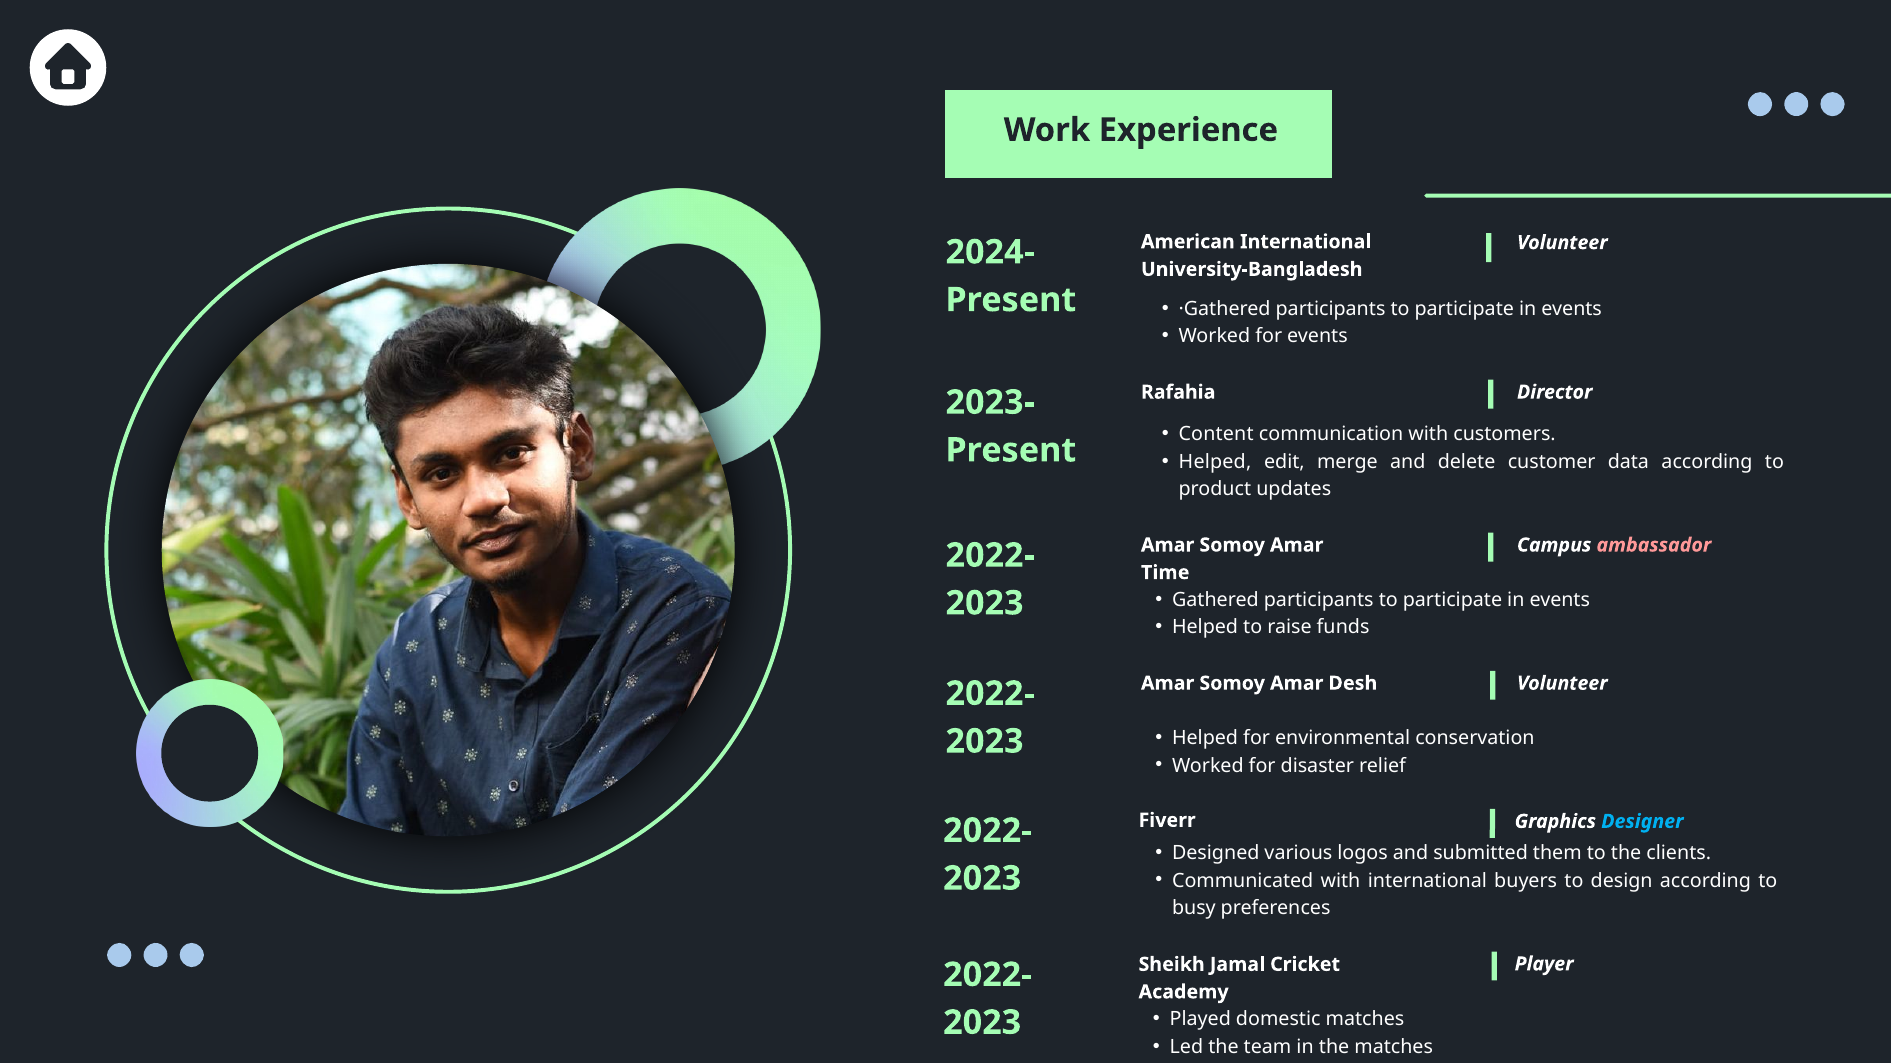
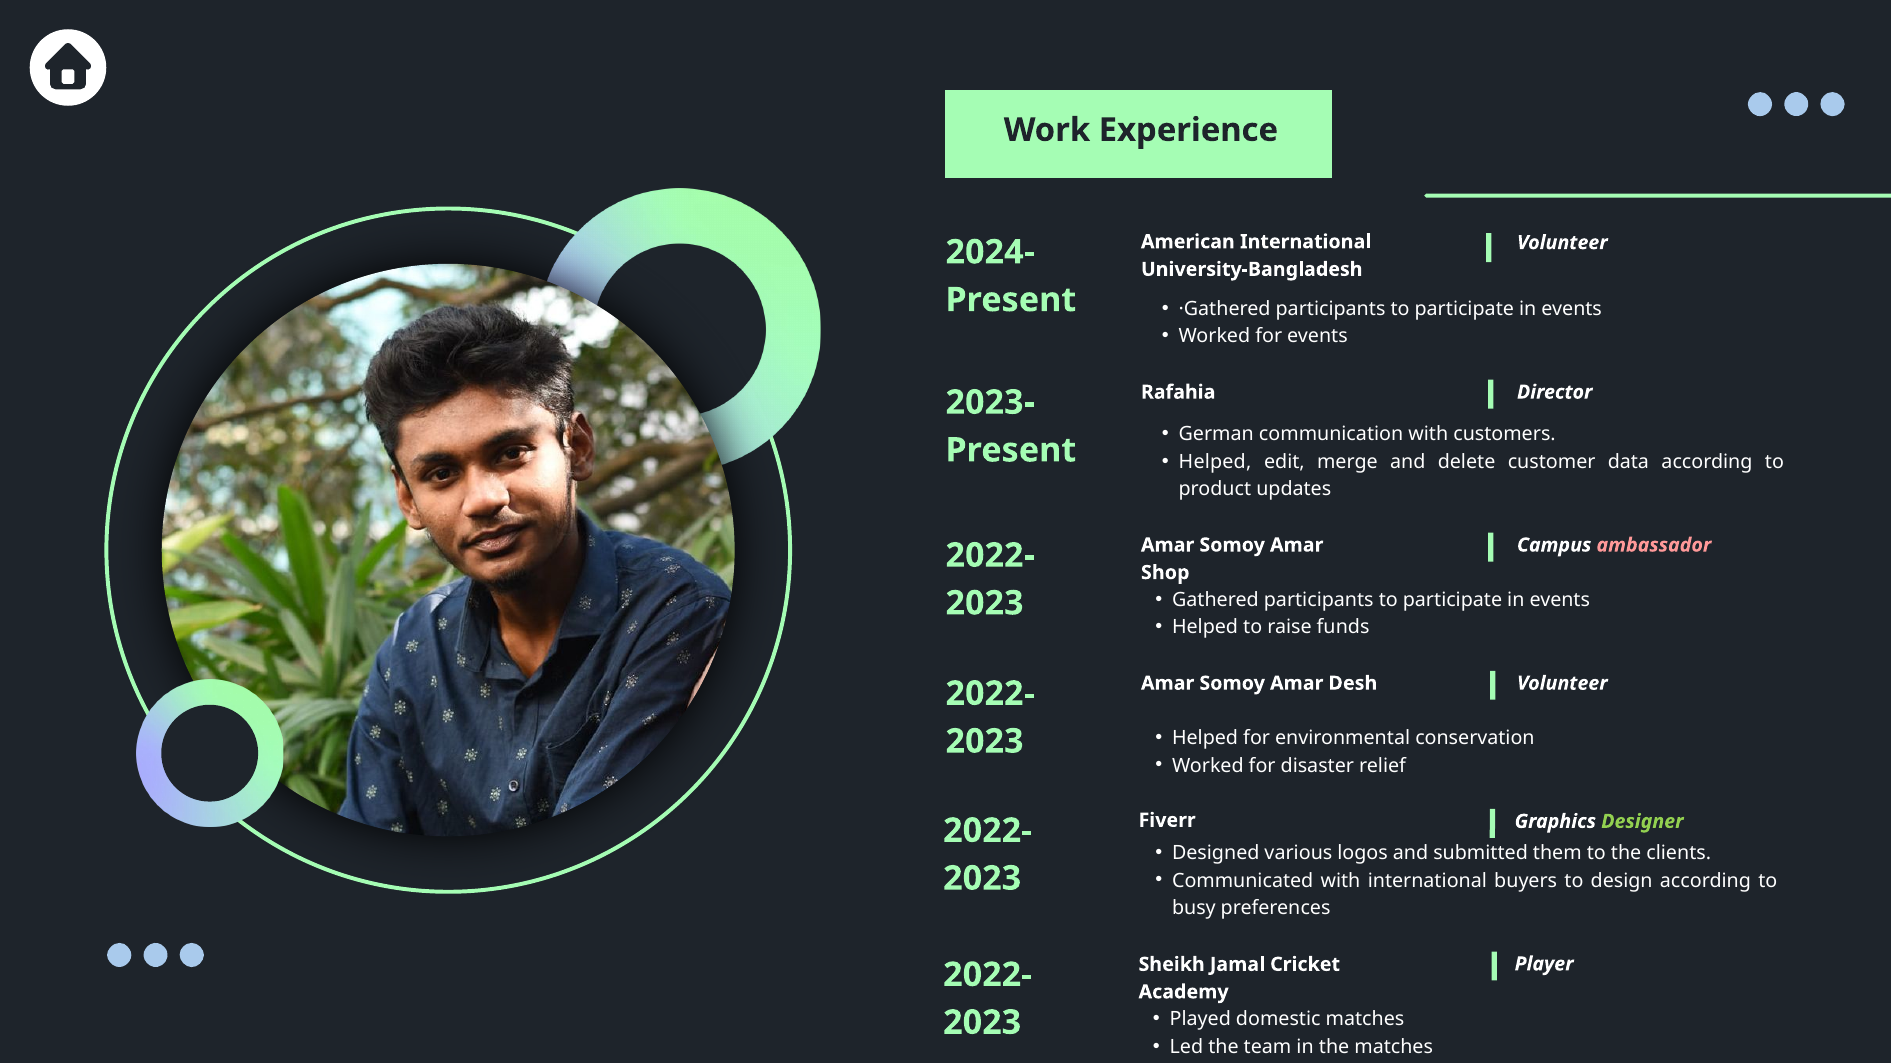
Content: Content -> German
Time: Time -> Shop
Designer colour: light blue -> light green
